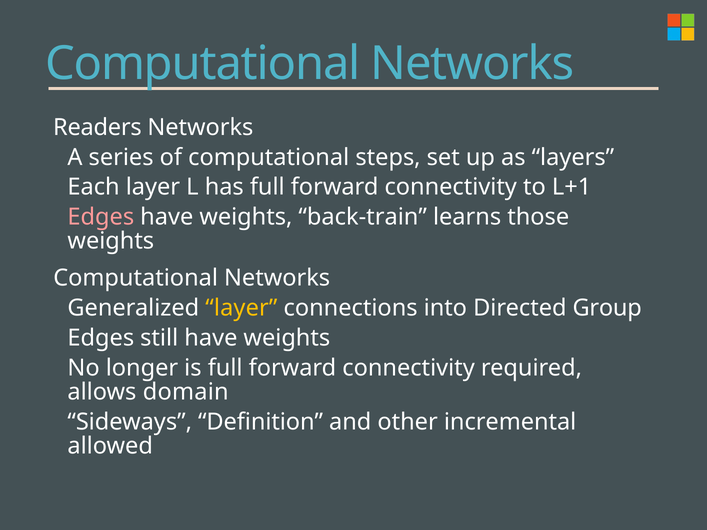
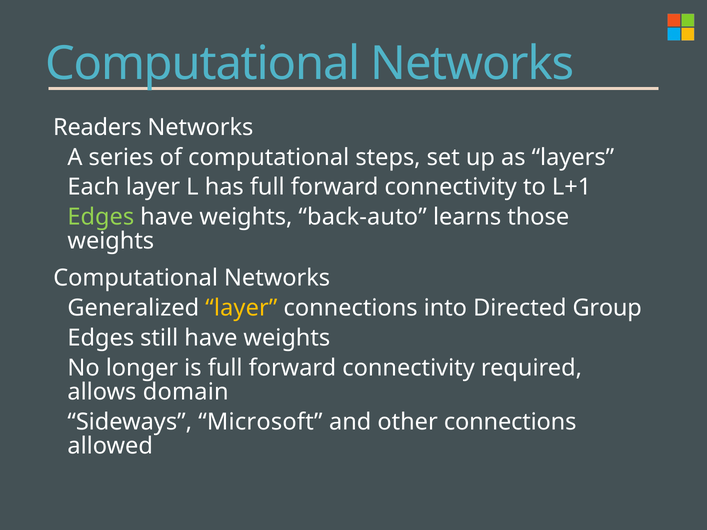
Edges at (101, 217) colour: pink -> light green
back-train: back-train -> back-auto
Definition: Definition -> Microsoft
other incremental: incremental -> connections
